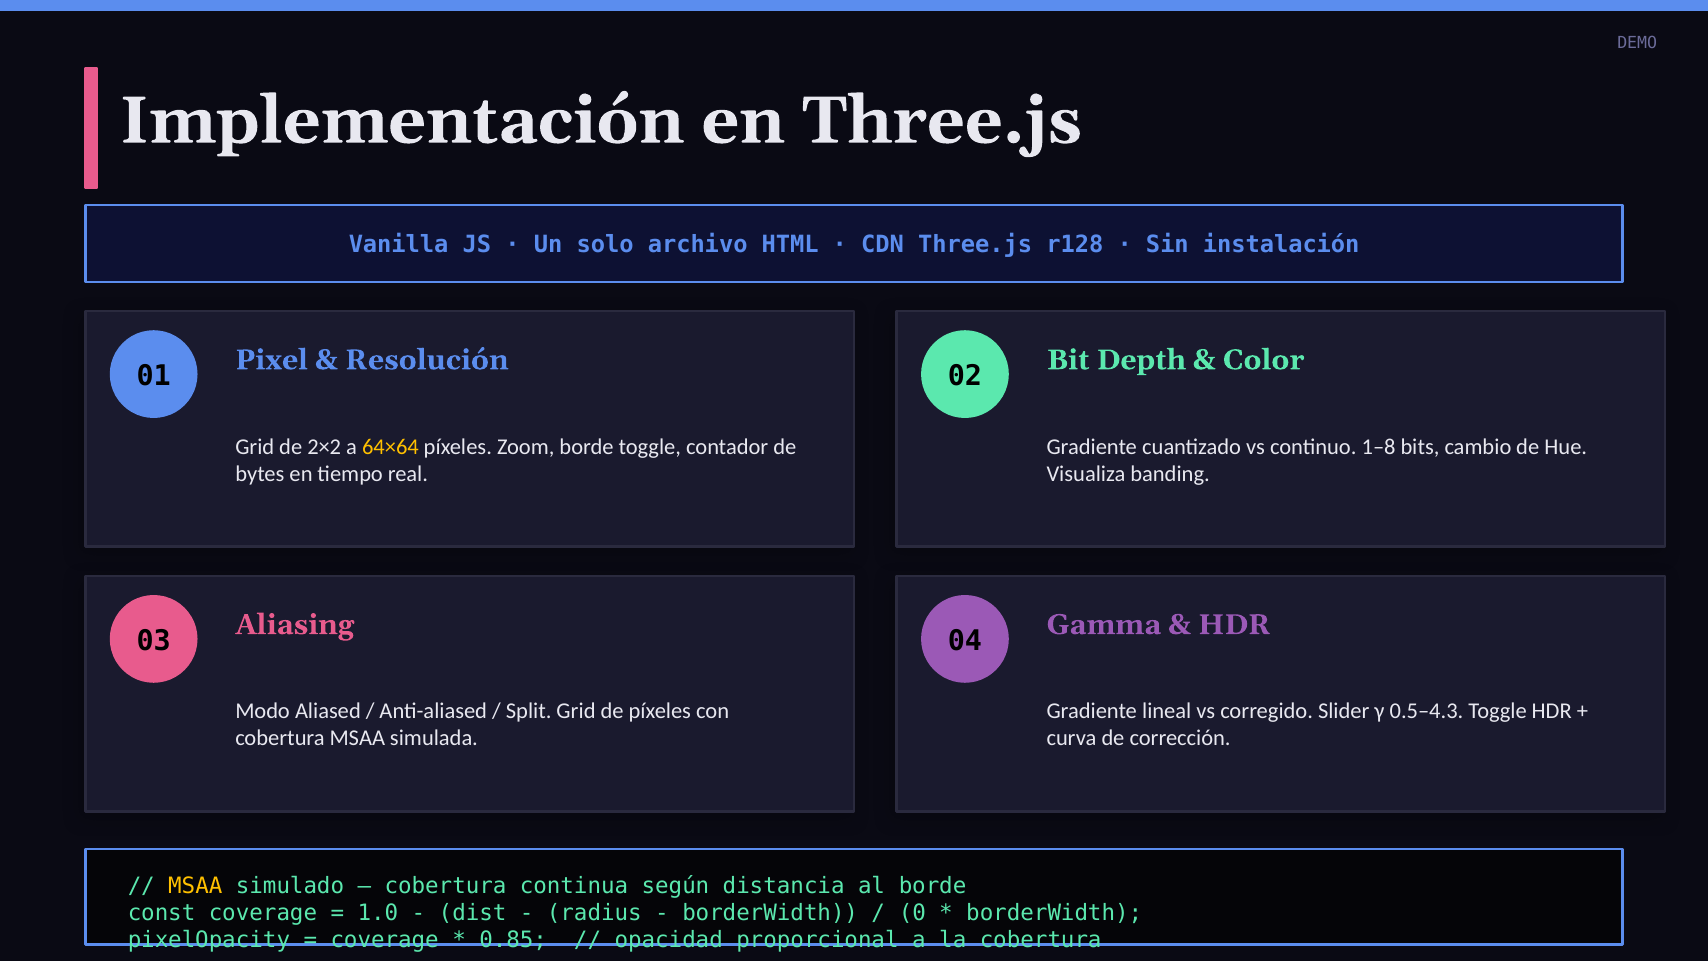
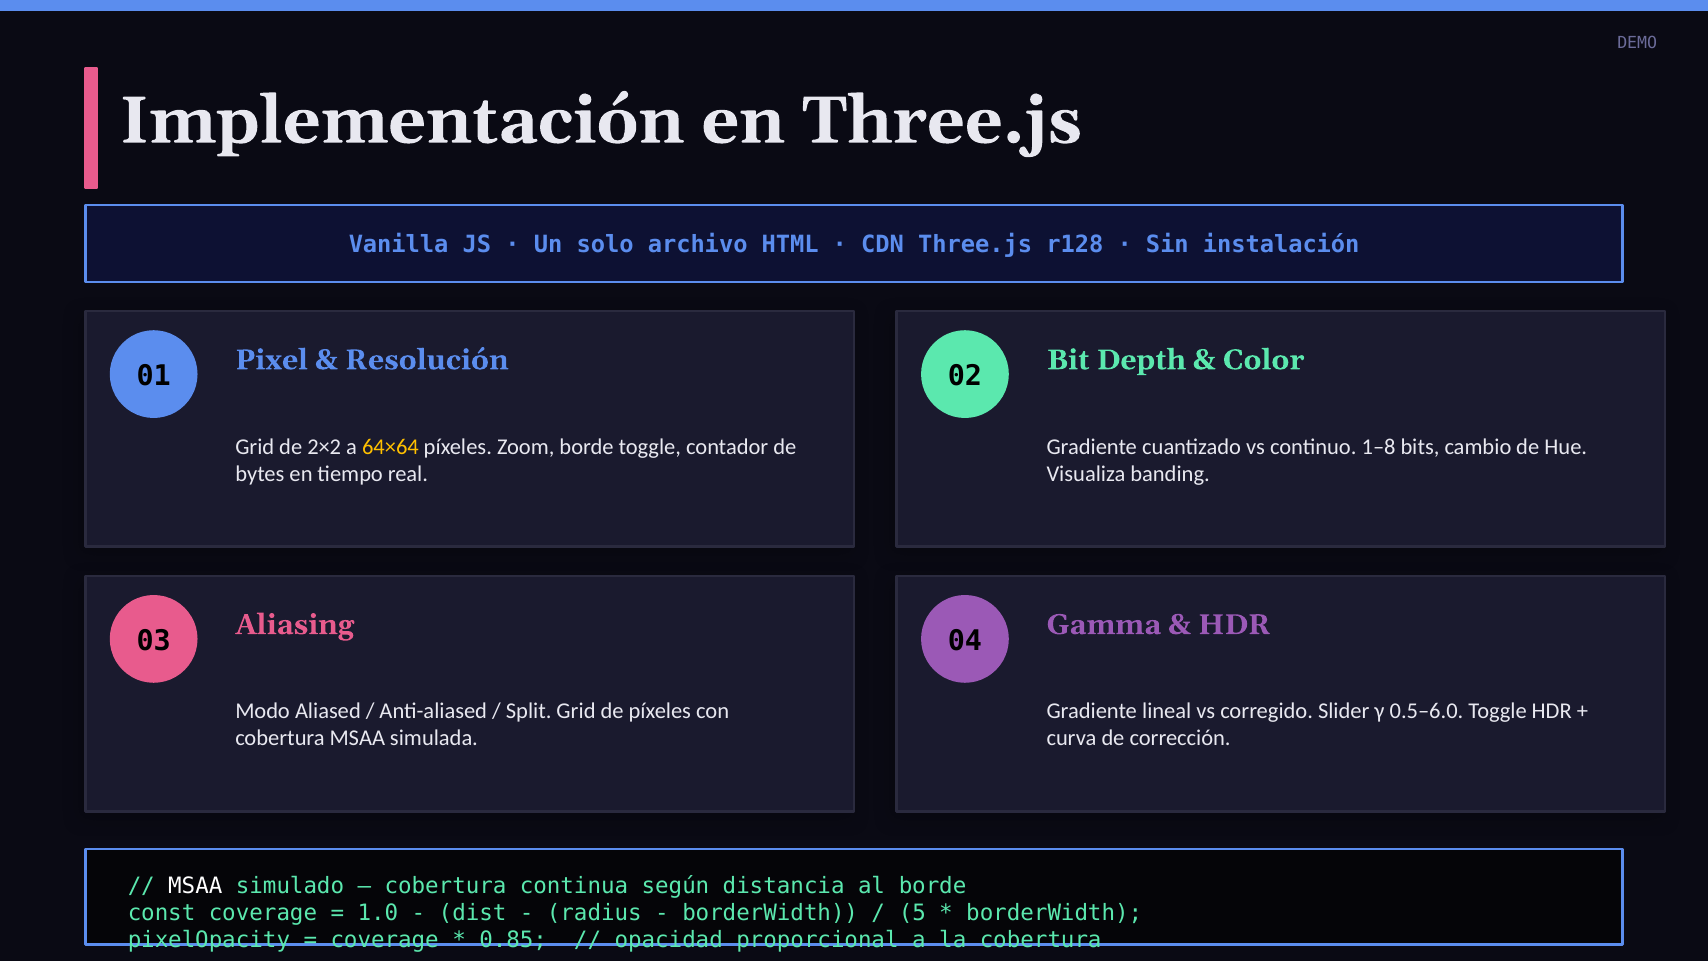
0.5–4.3: 0.5–4.3 -> 0.5–6.0
MSAA at (195, 886) colour: yellow -> white
0: 0 -> 5
